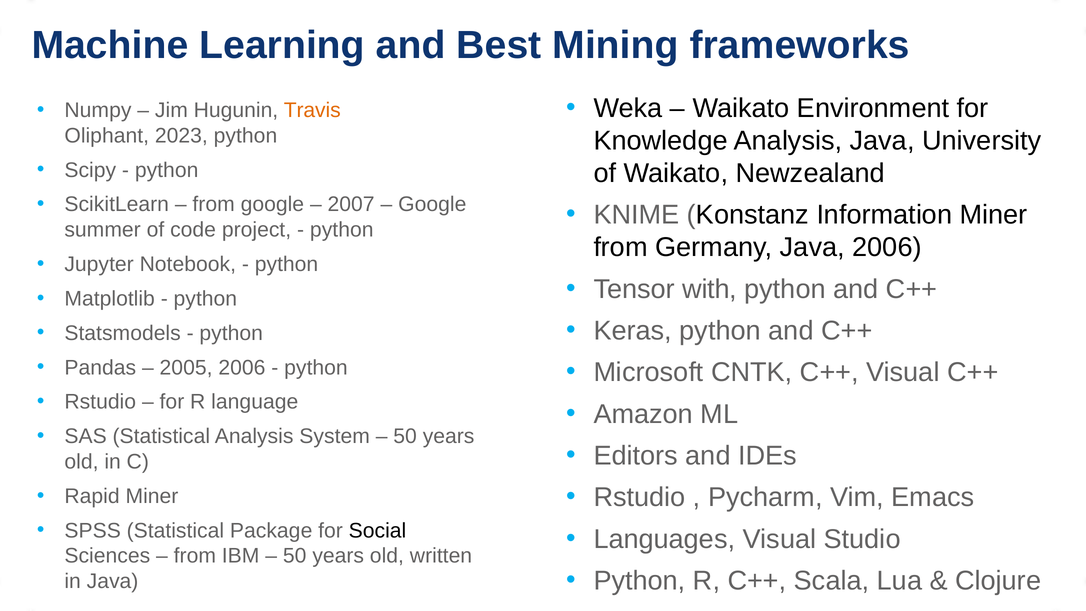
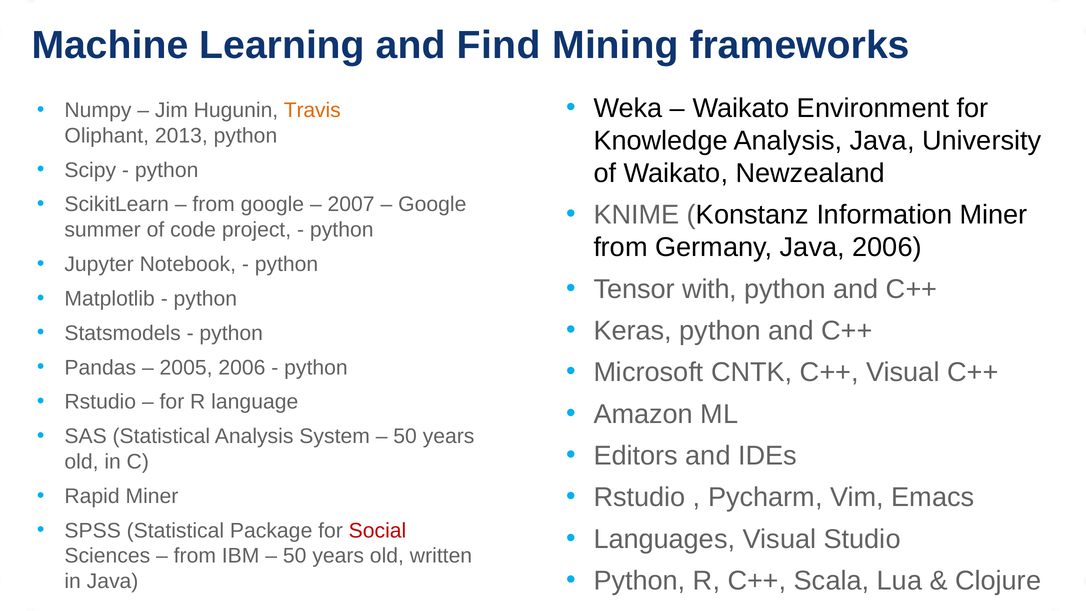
Best: Best -> Find
2023: 2023 -> 2013
Social colour: black -> red
